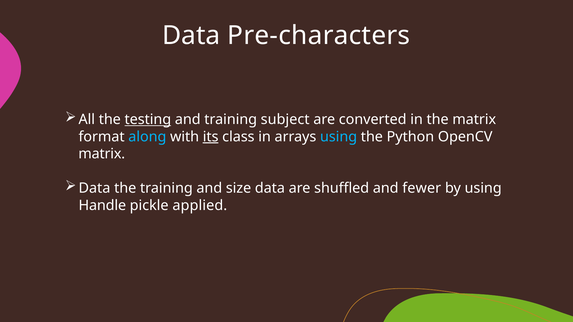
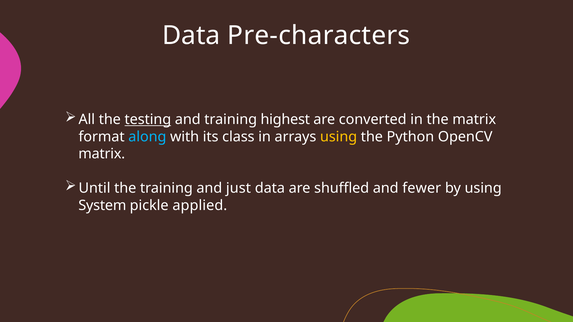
subject: subject -> highest
its underline: present -> none
using at (339, 137) colour: light blue -> yellow
Data at (94, 188): Data -> Until
size: size -> just
Handle: Handle -> System
